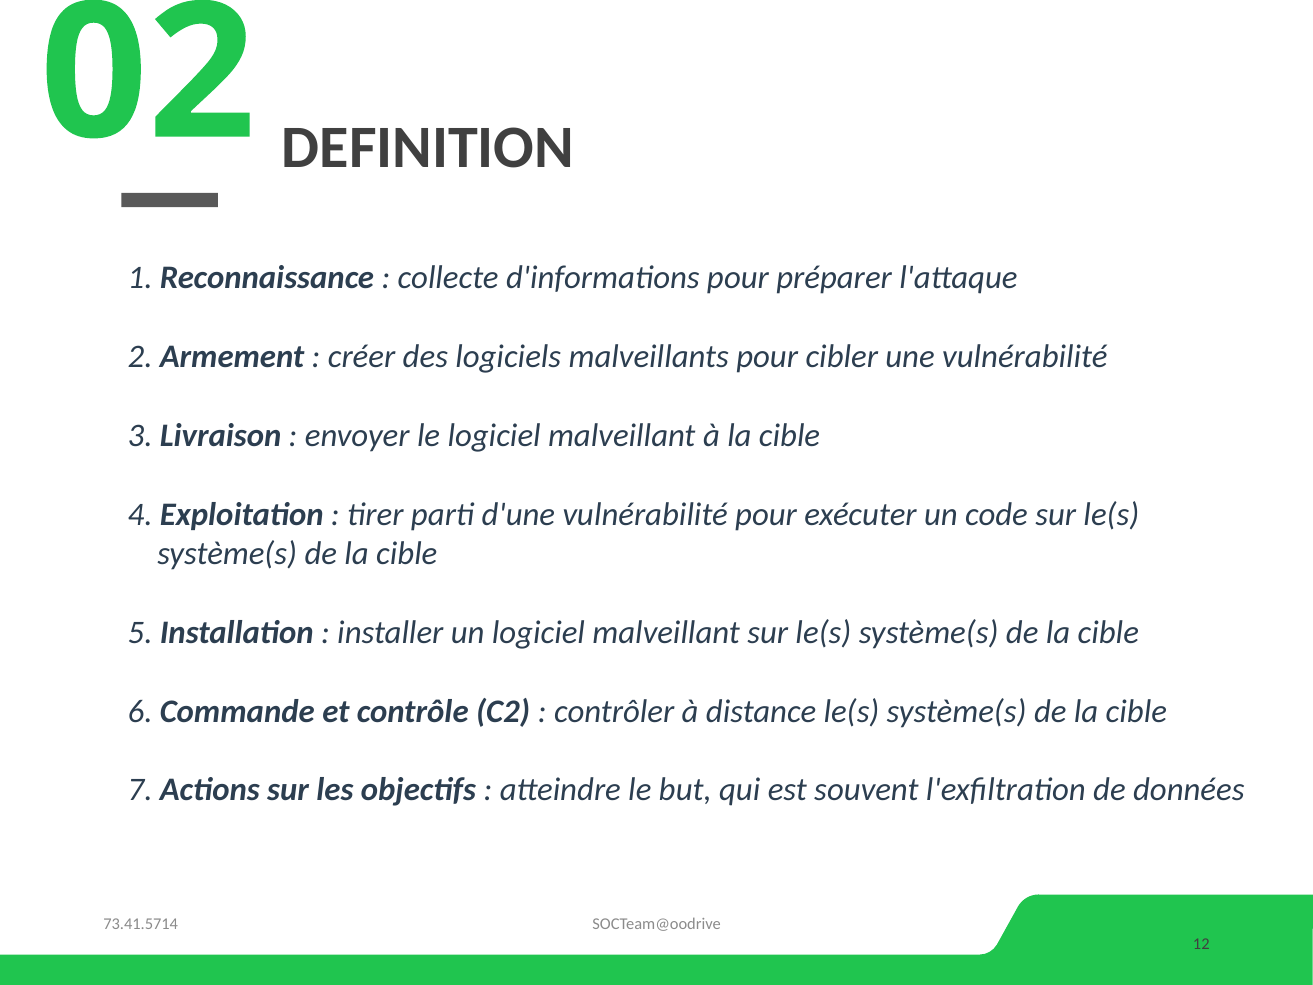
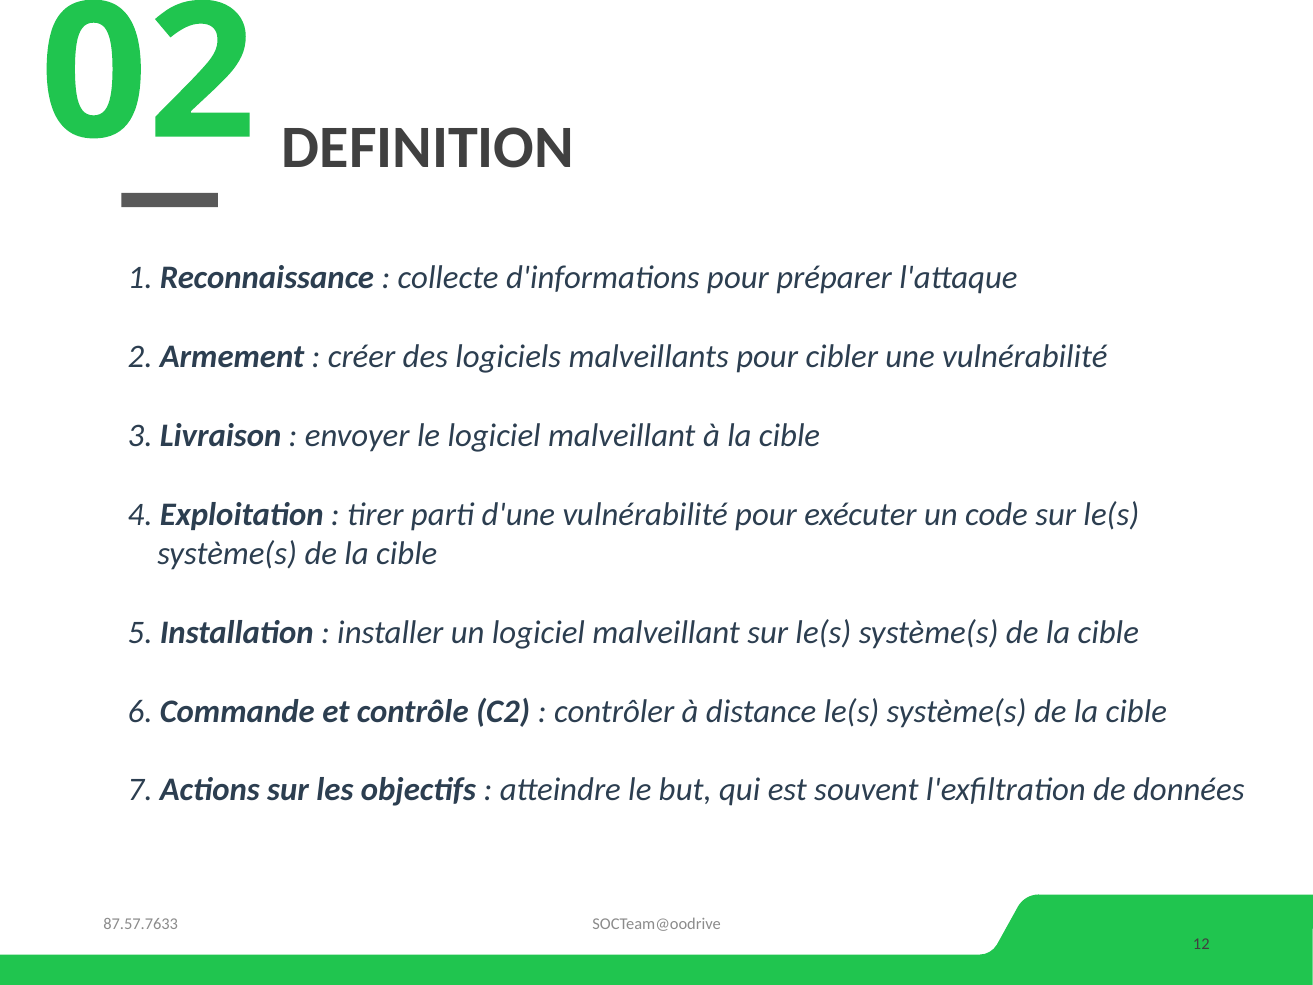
73.41.5714: 73.41.5714 -> 87.57.7633
